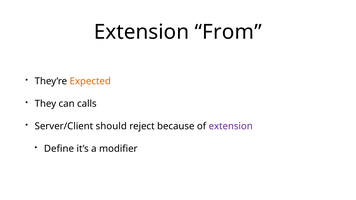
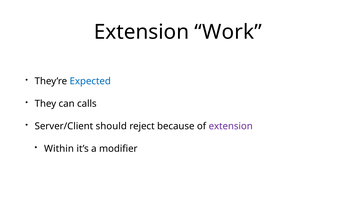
From: From -> Work
Expected colour: orange -> blue
Define: Define -> Within
